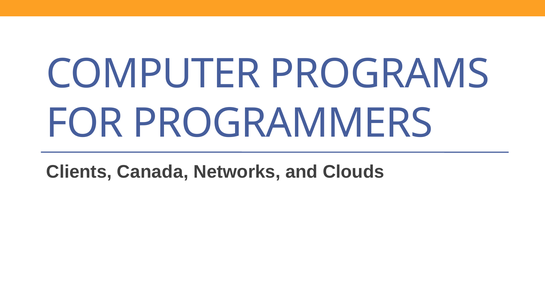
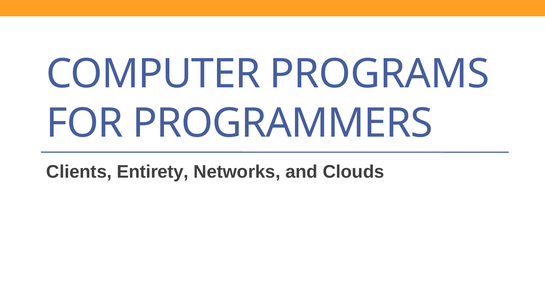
Canada: Canada -> Entirety
